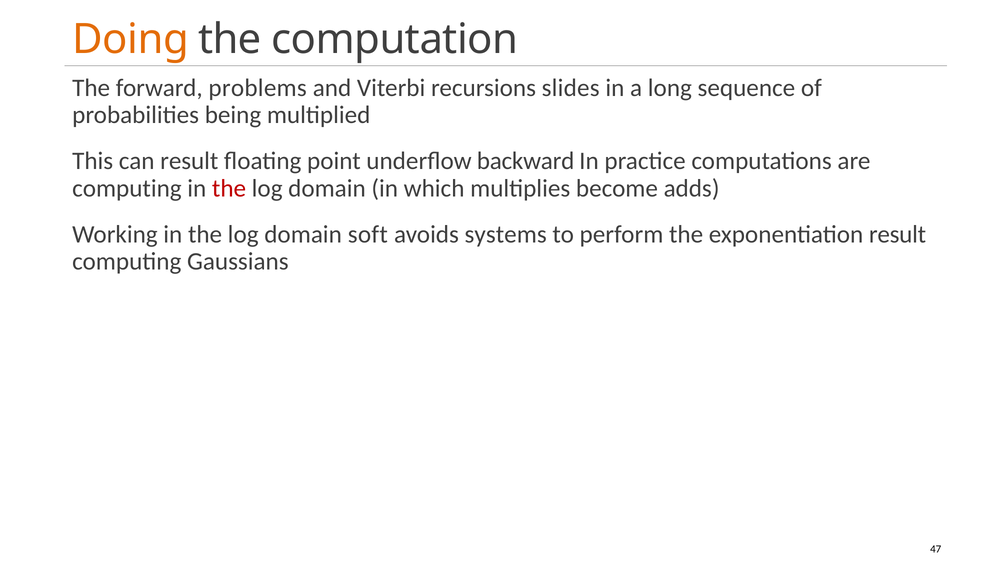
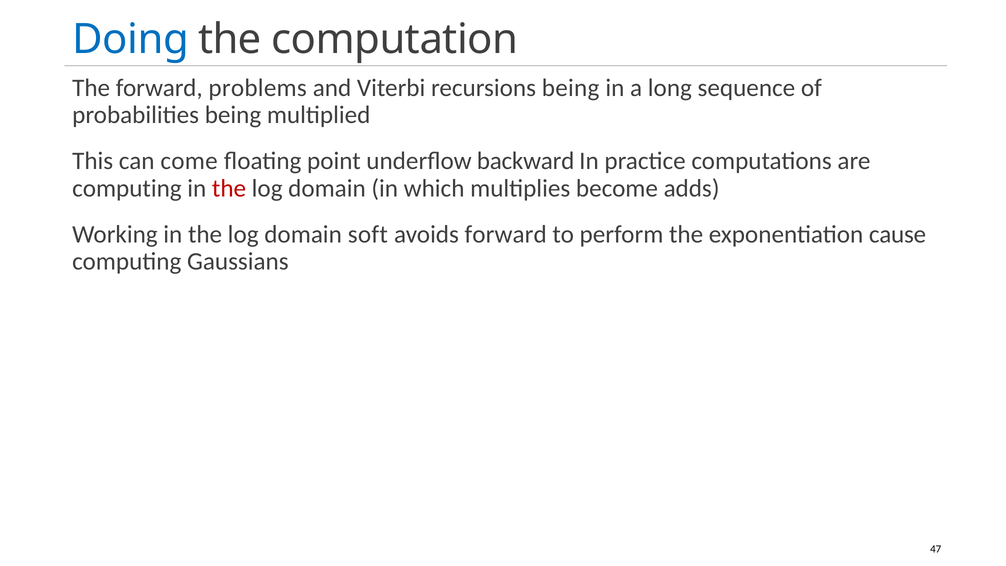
Doing colour: orange -> blue
recursions slides: slides -> being
can result: result -> come
avoids systems: systems -> forward
exponentiation result: result -> cause
